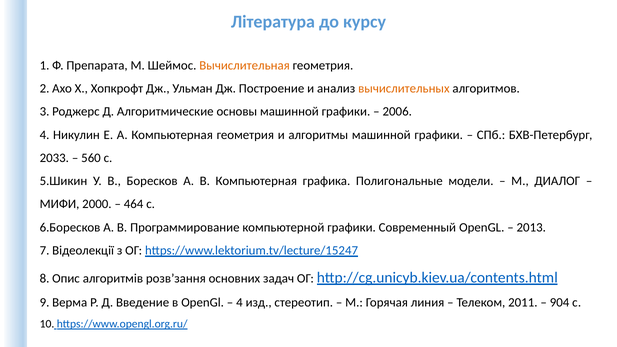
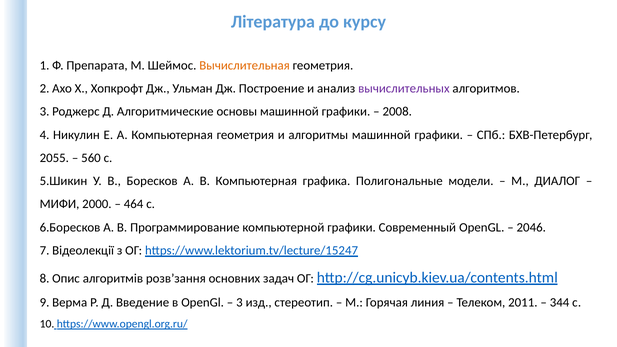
вычислительных colour: orange -> purple
2006: 2006 -> 2008
2033: 2033 -> 2055
2013: 2013 -> 2046
4 at (239, 302): 4 -> 3
904: 904 -> 344
